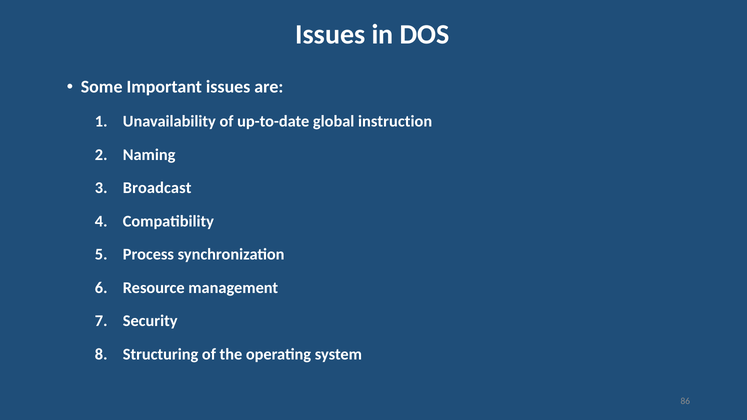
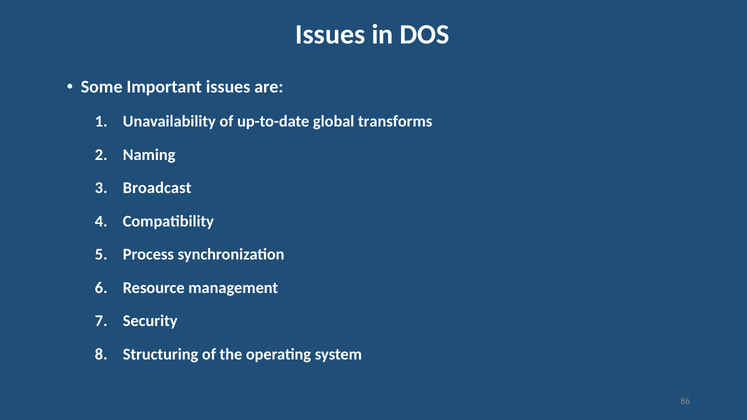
instruction: instruction -> transforms
